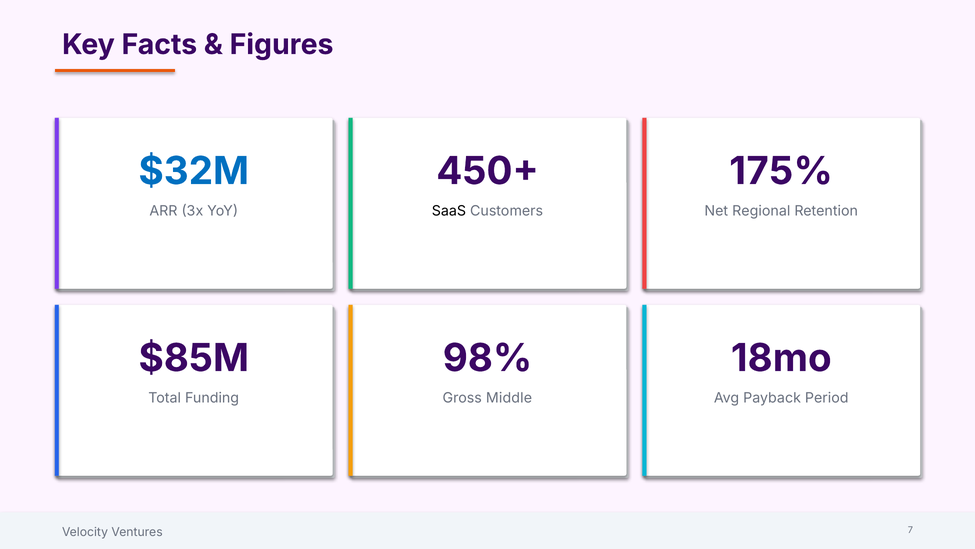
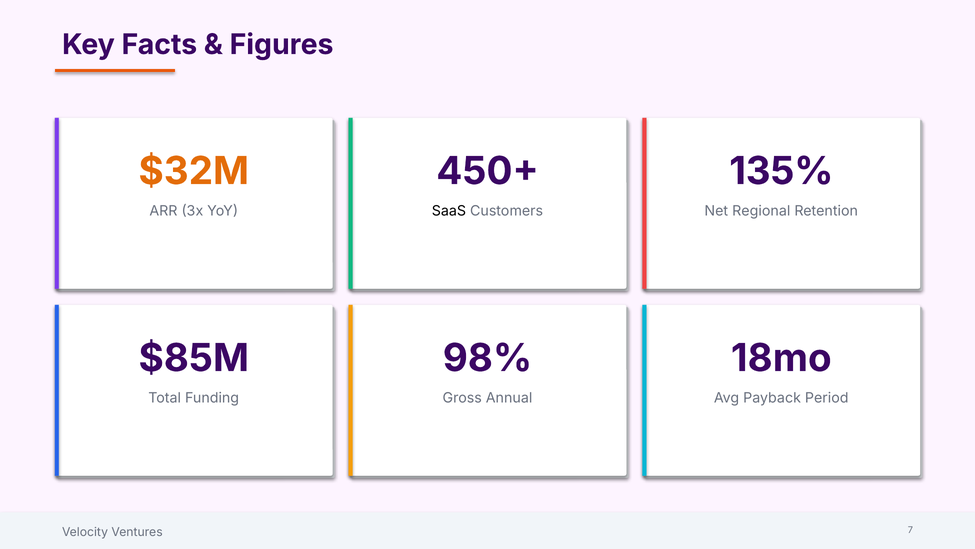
$32M colour: blue -> orange
175%: 175% -> 135%
Middle: Middle -> Annual
